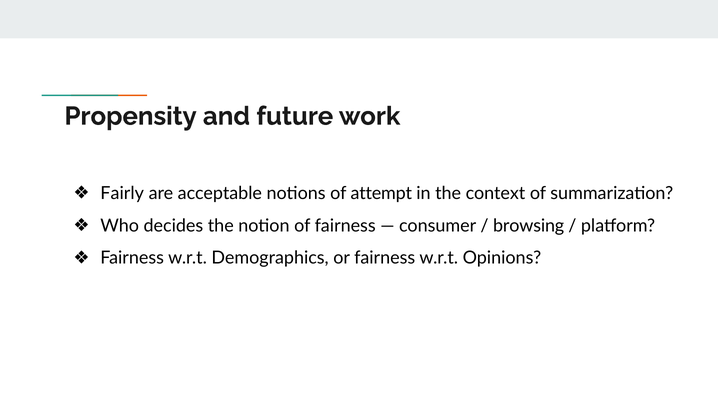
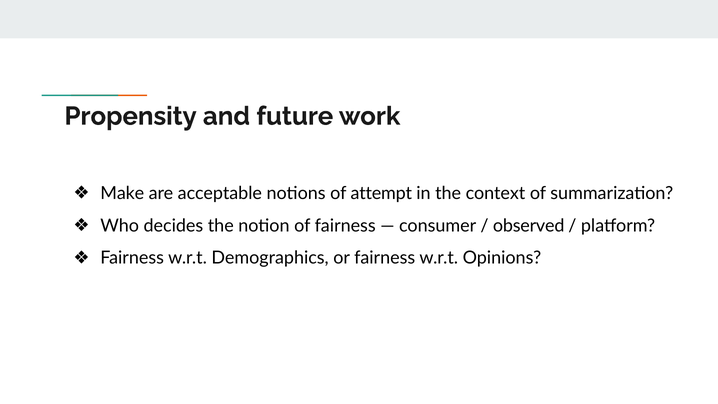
Fairly: Fairly -> Make
browsing: browsing -> observed
